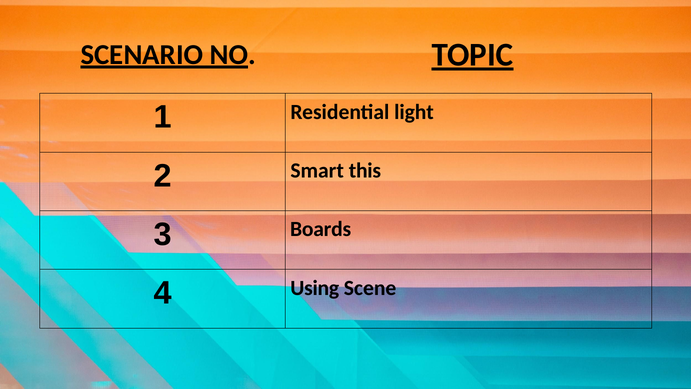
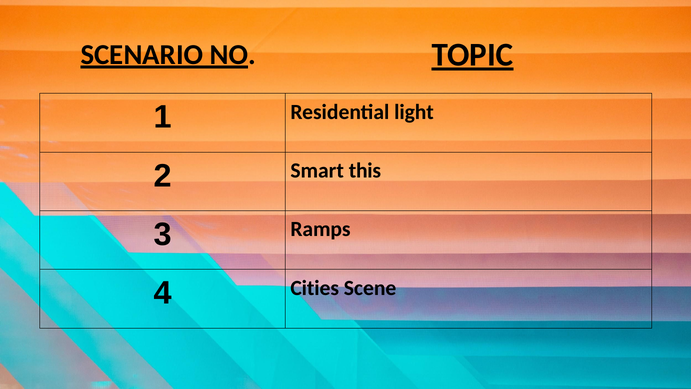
Boards: Boards -> Ramps
Using: Using -> Cities
